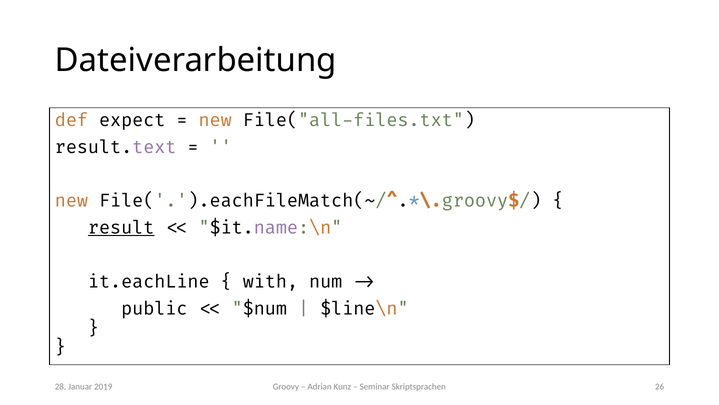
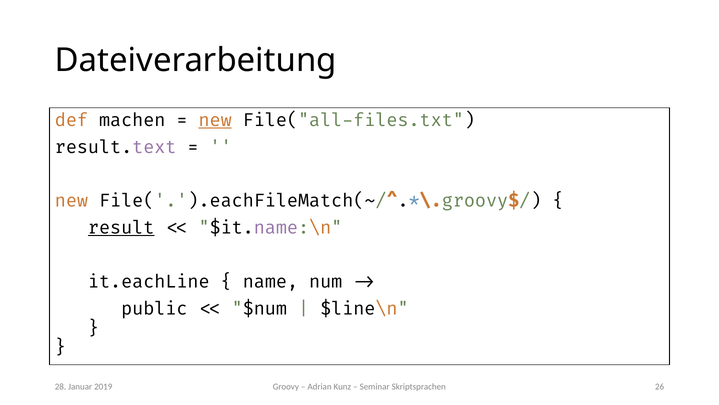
expect: expect -> machen
new at (215, 120) underline: none -> present
with: with -> name
